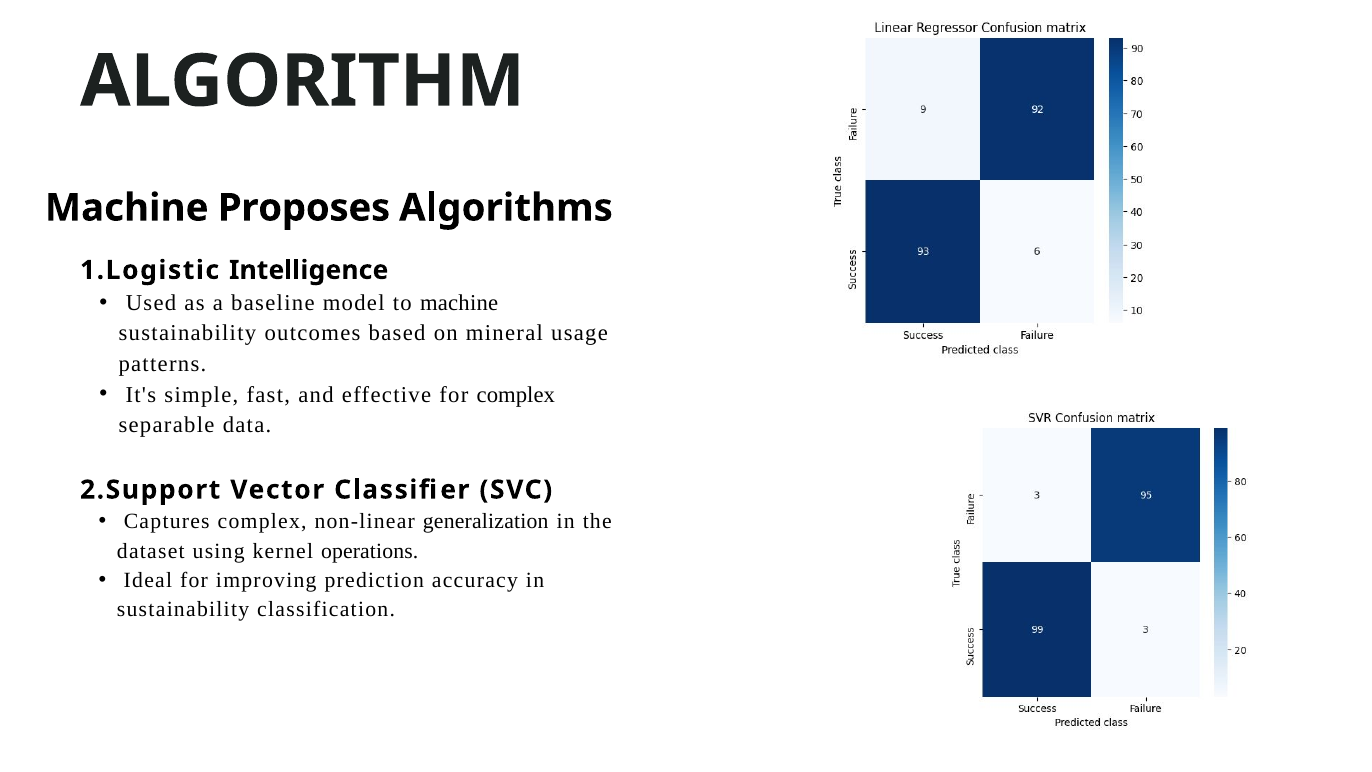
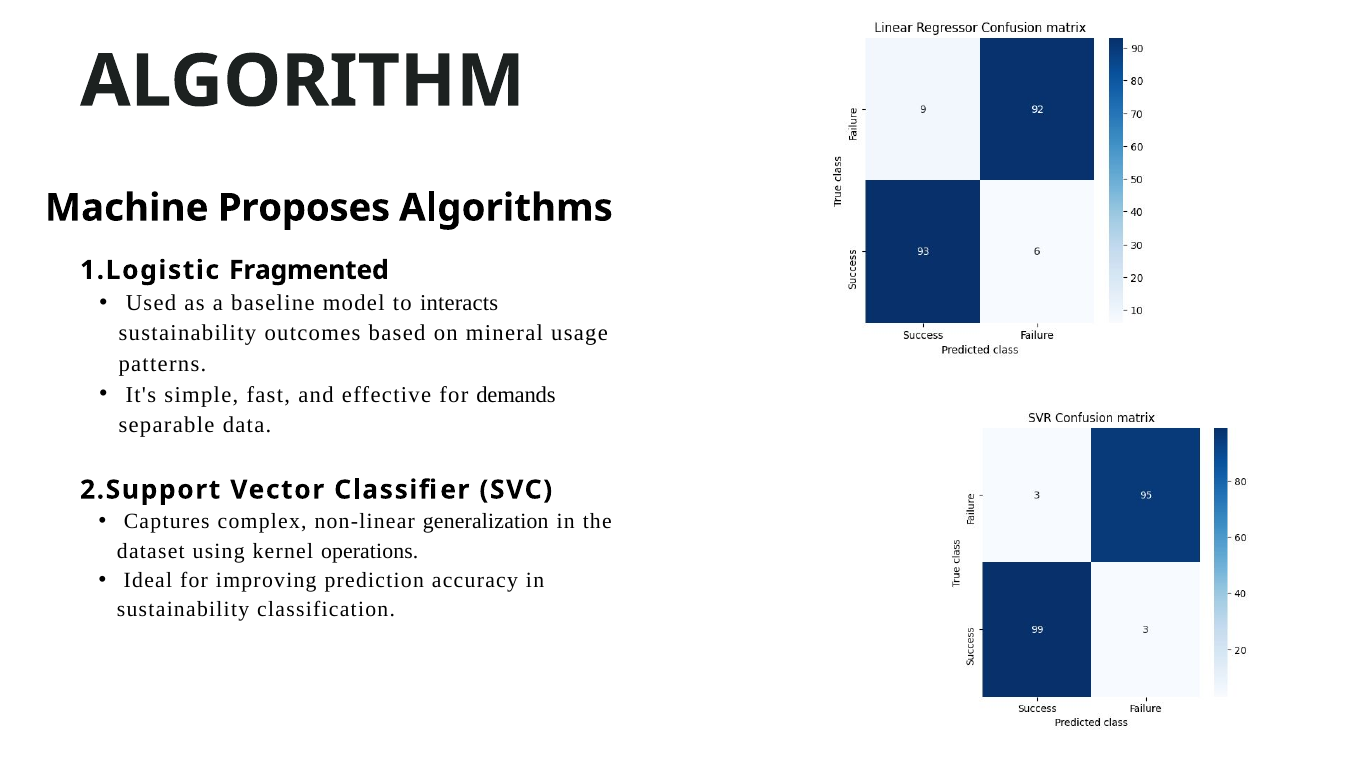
Intelligence: Intelligence -> Fragmented
to machine: machine -> interacts
for complex: complex -> demands
